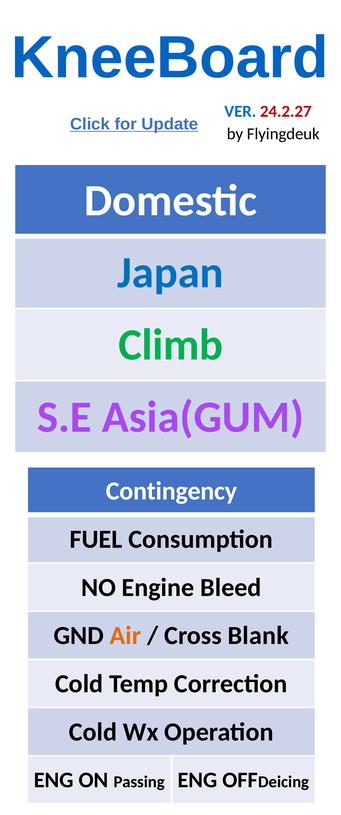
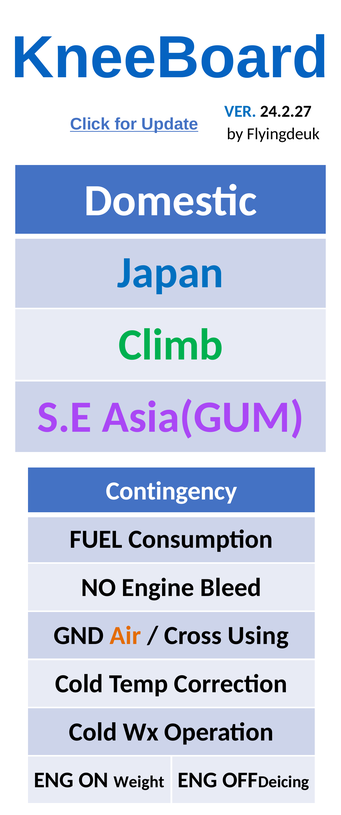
24.2.27 colour: red -> black
Blank: Blank -> Using
Passing: Passing -> Weight
